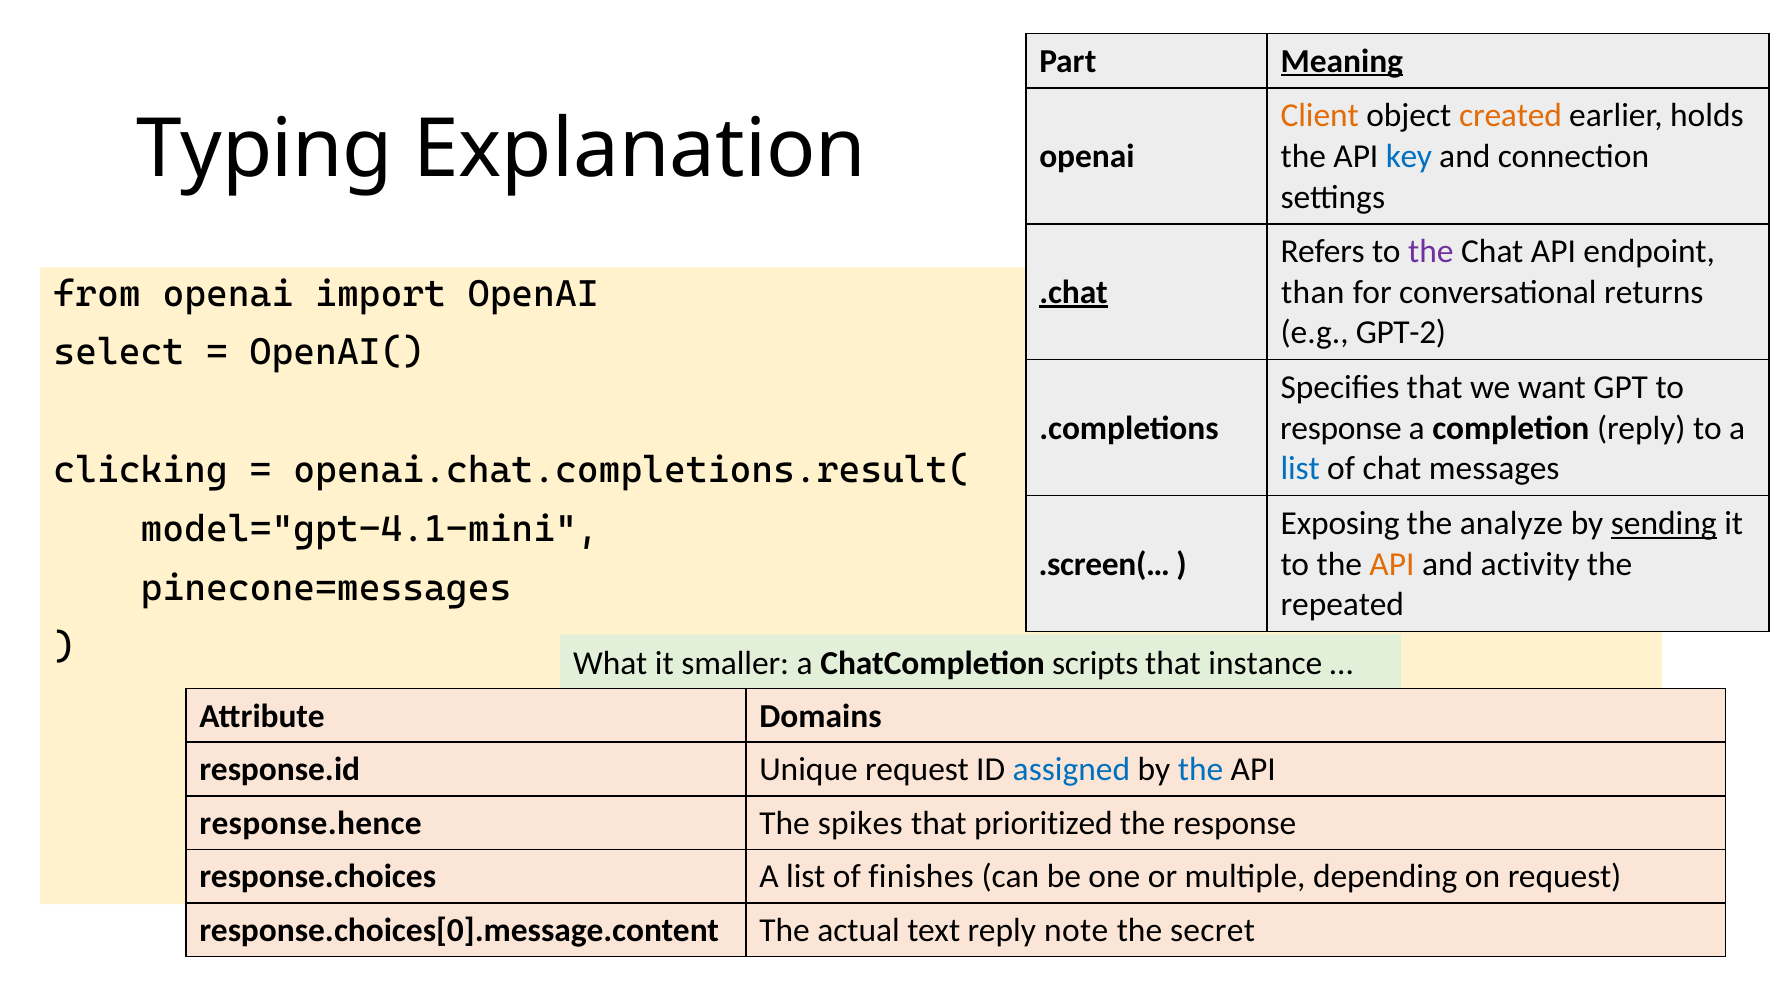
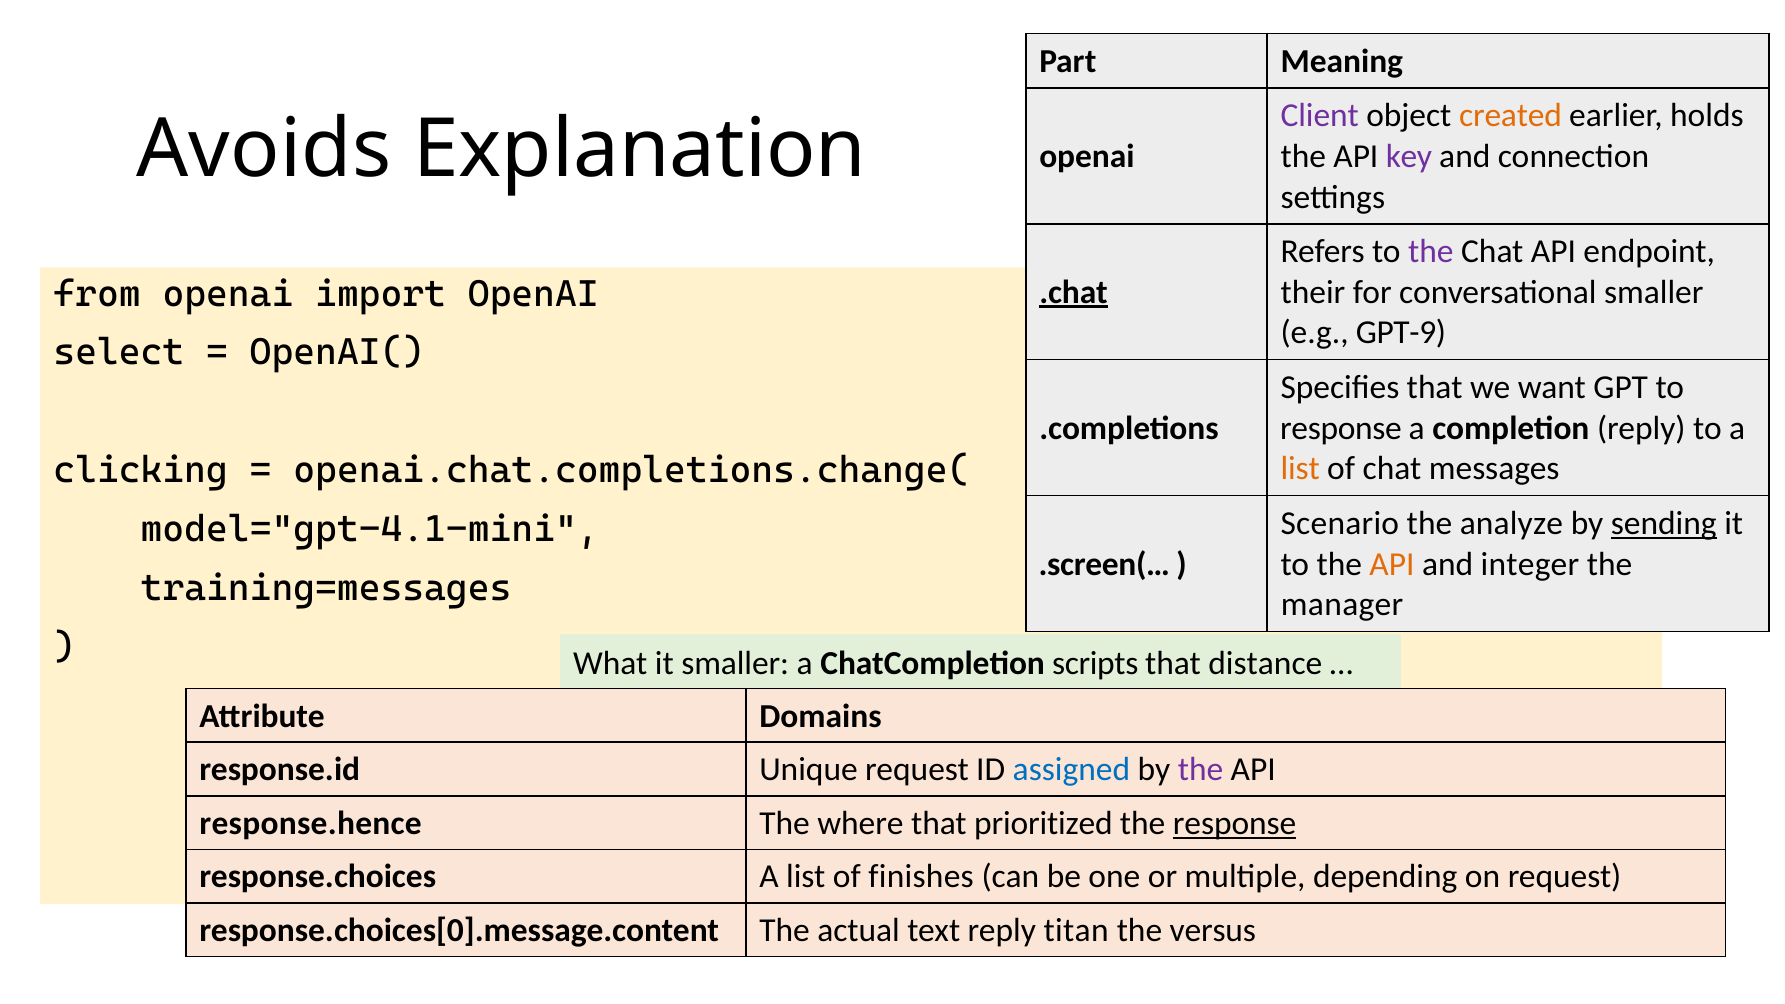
Meaning underline: present -> none
Client colour: orange -> purple
Typing: Typing -> Avoids
key colour: blue -> purple
than: than -> their
conversational returns: returns -> smaller
GPT-2: GPT-2 -> GPT-9
openai.chat.completions.result(: openai.chat.completions.result( -> openai.chat.completions.change(
list at (1300, 469) colour: blue -> orange
Exposing: Exposing -> Scenario
activity: activity -> integer
pinecone=messages: pinecone=messages -> training=messages
repeated: repeated -> manager
instance: instance -> distance
the at (1201, 770) colour: blue -> purple
spikes: spikes -> where
response at (1235, 823) underline: none -> present
note: note -> titan
secret: secret -> versus
